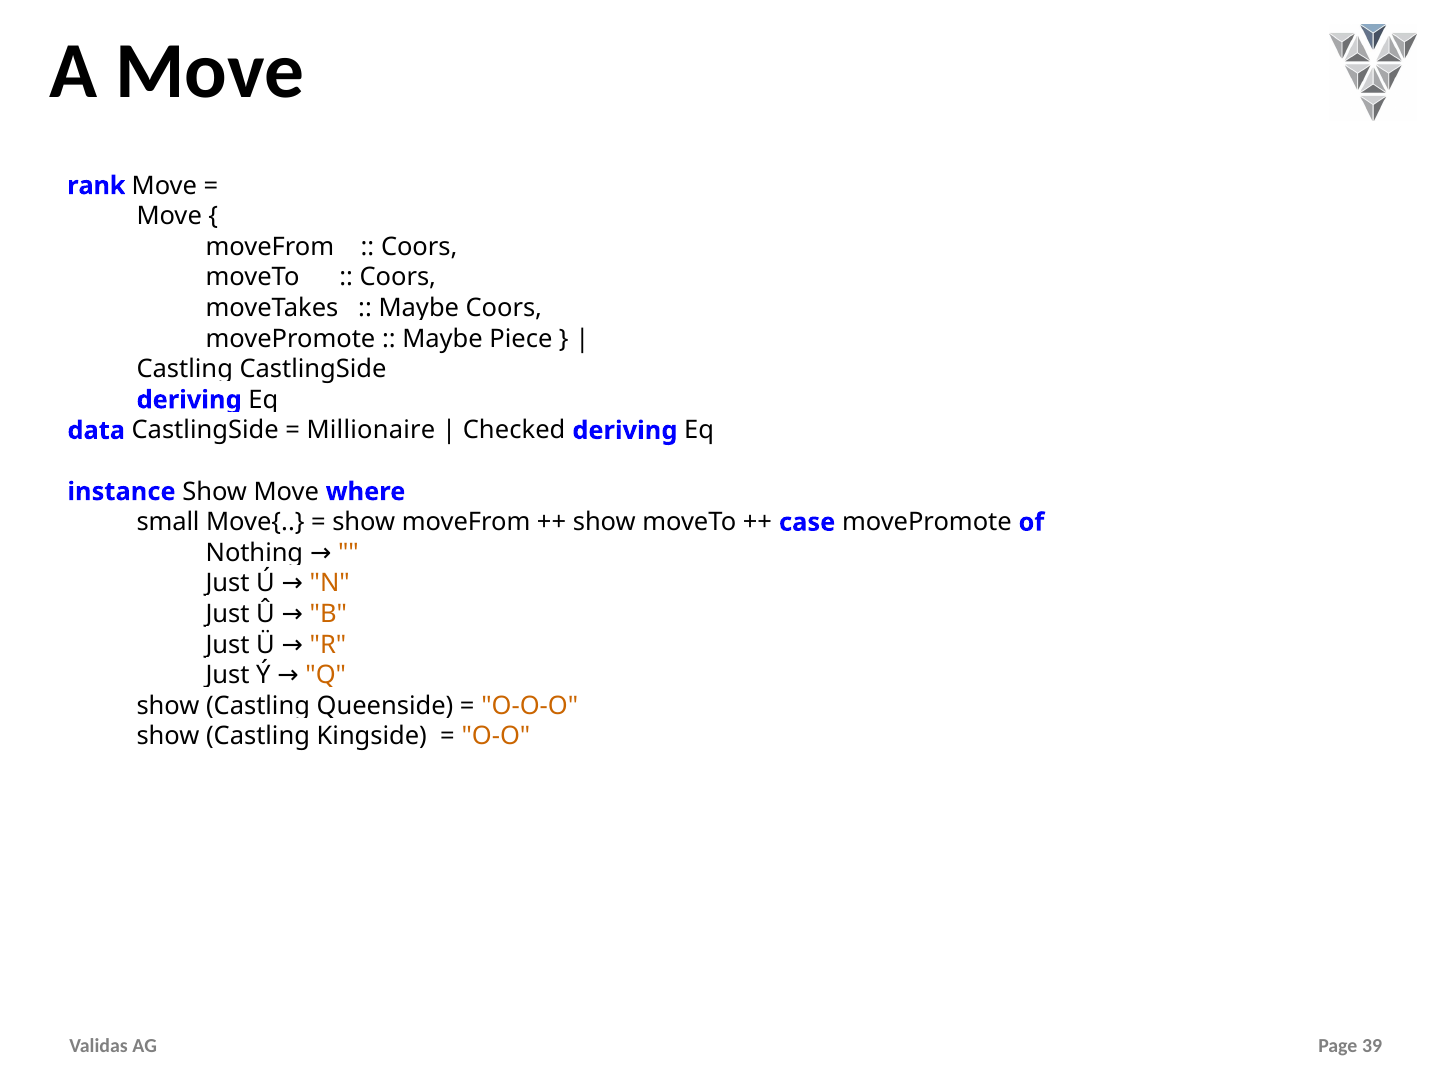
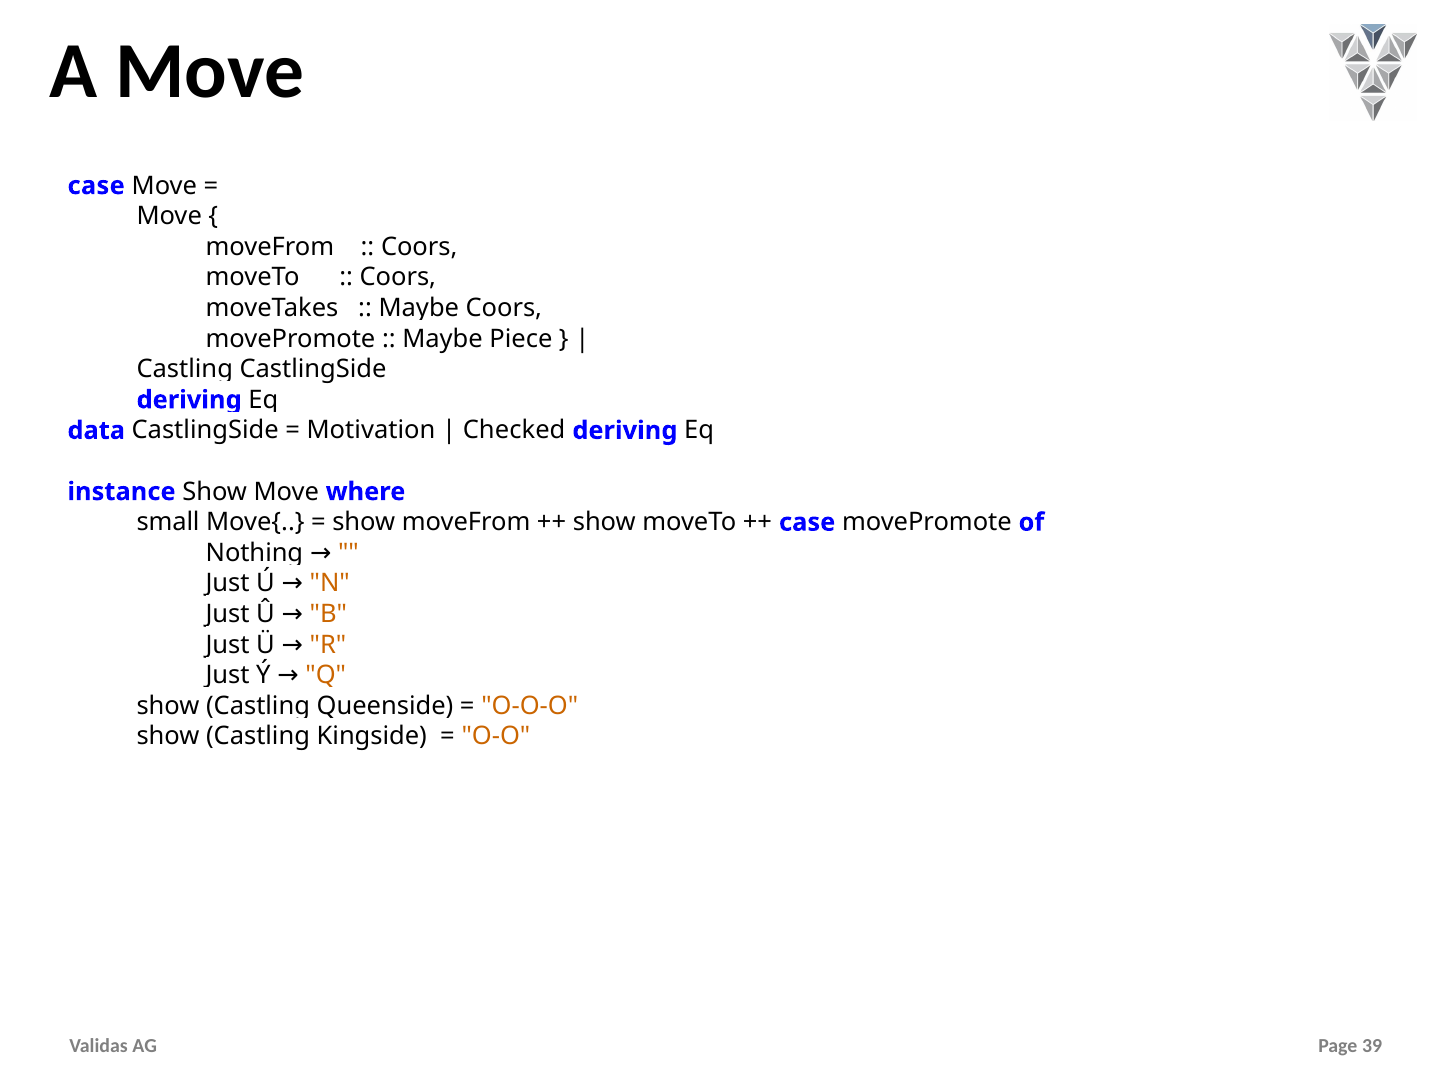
rank at (96, 186): rank -> case
Millionaire: Millionaire -> Motivation
